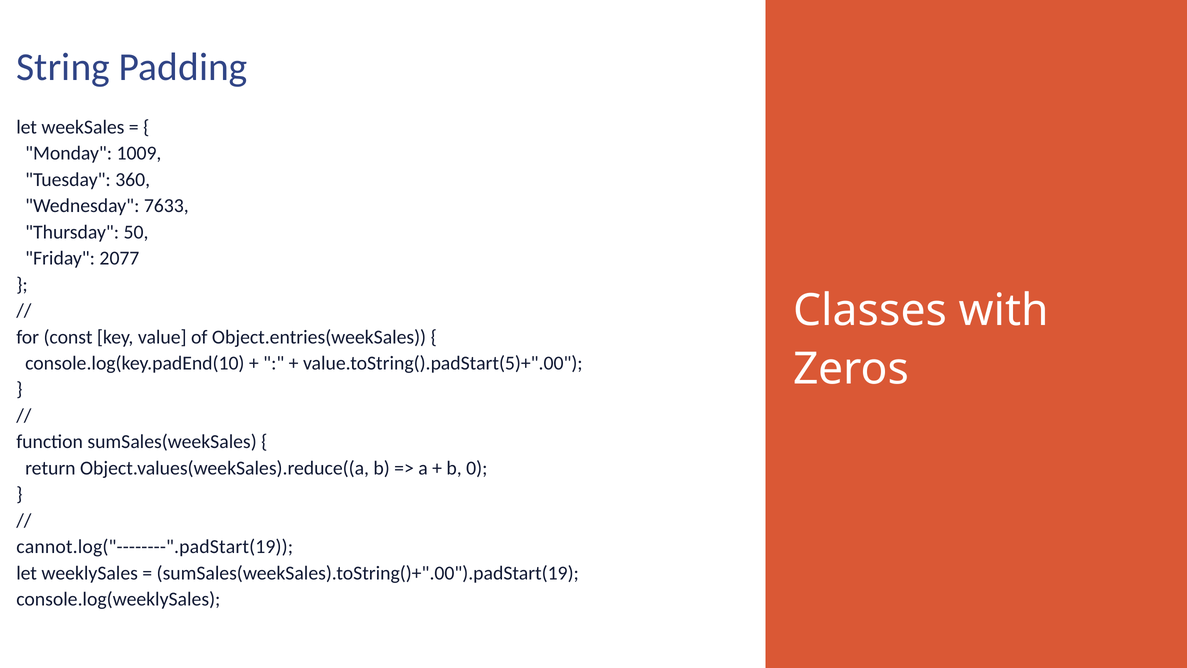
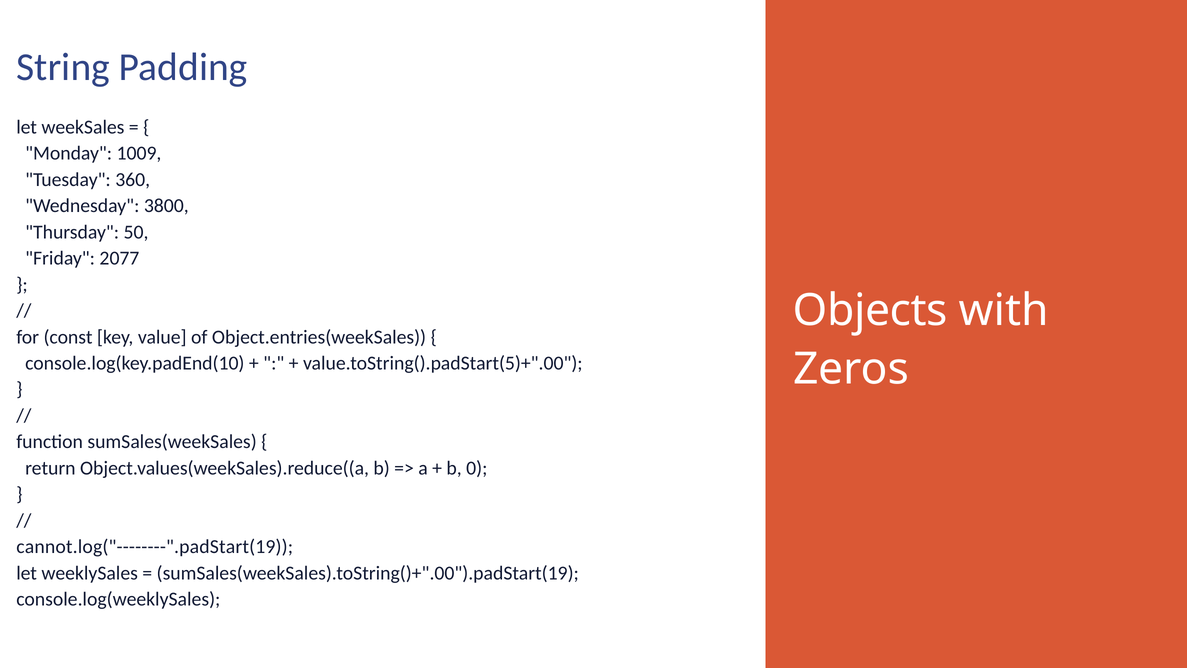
7633: 7633 -> 3800
Classes: Classes -> Objects
